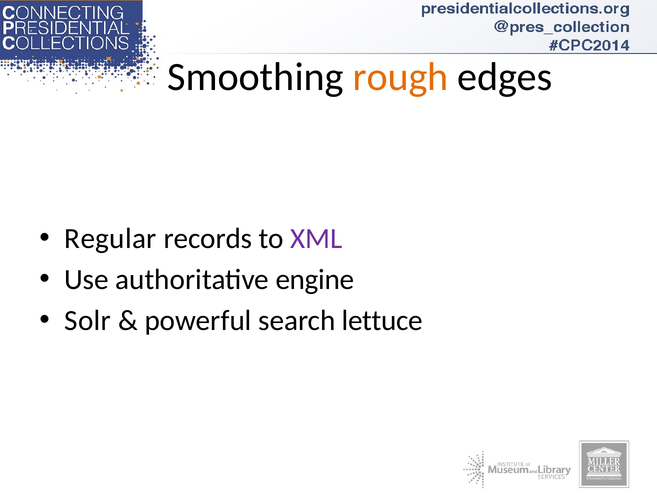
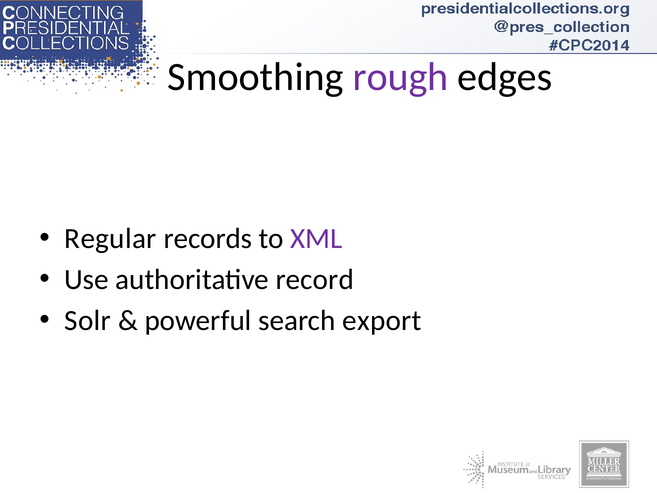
rough colour: orange -> purple
engine: engine -> record
lettuce: lettuce -> export
